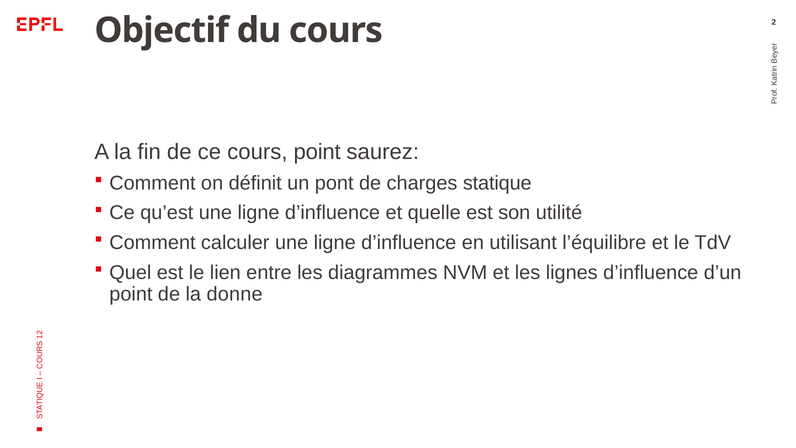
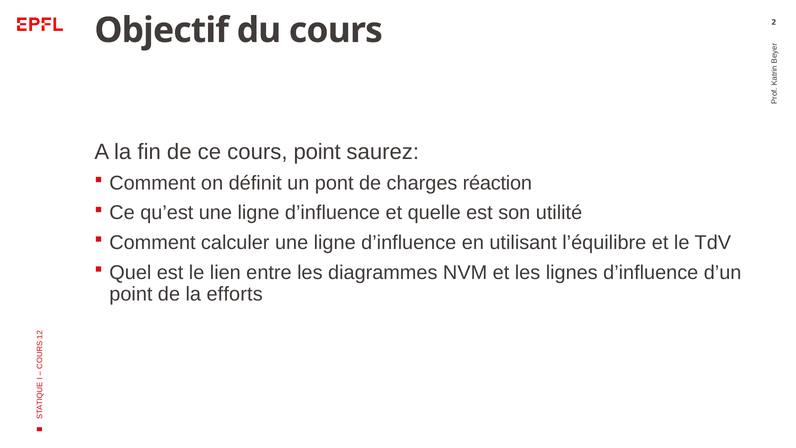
statique: statique -> réaction
donne: donne -> efforts
